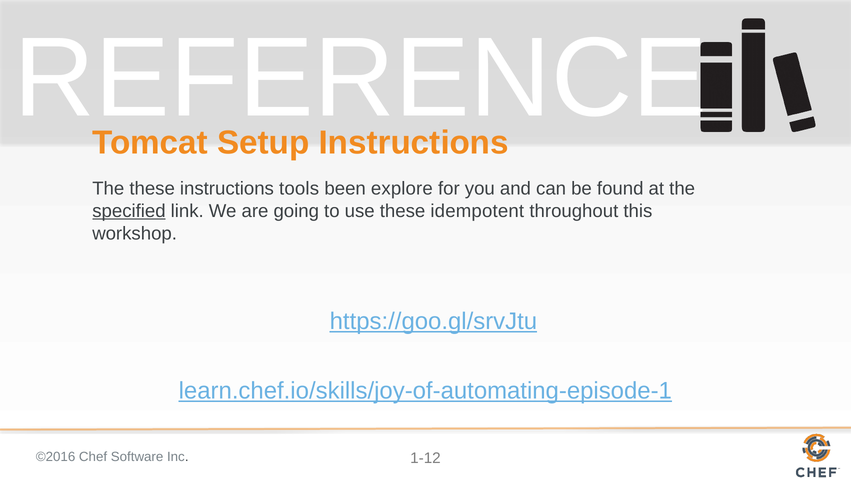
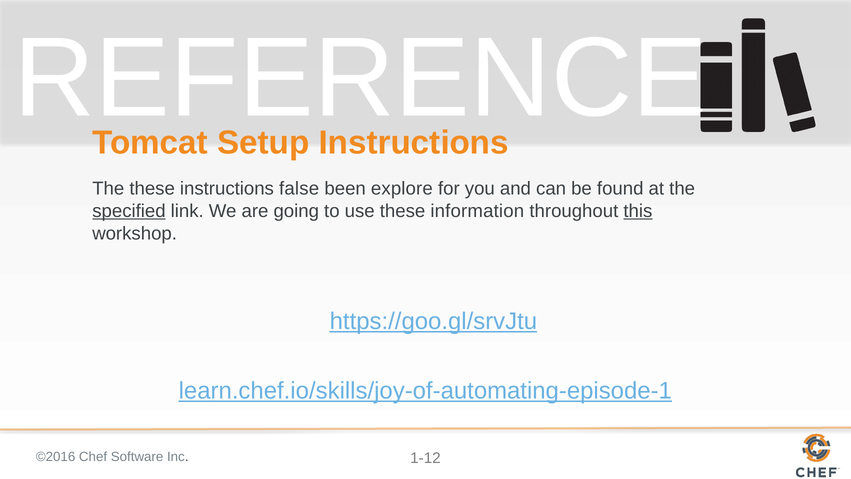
tools: tools -> false
idempotent: idempotent -> information
this underline: none -> present
